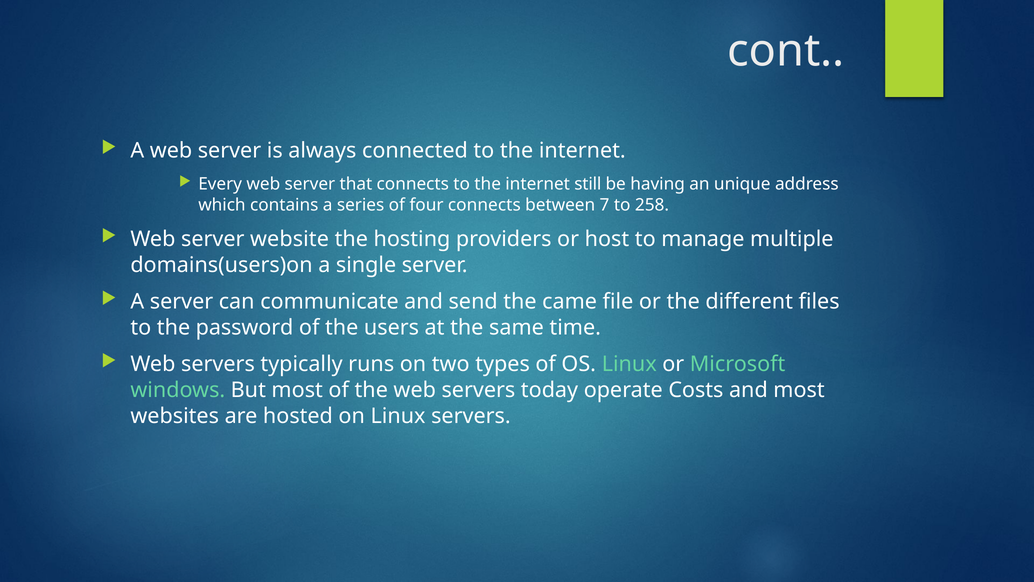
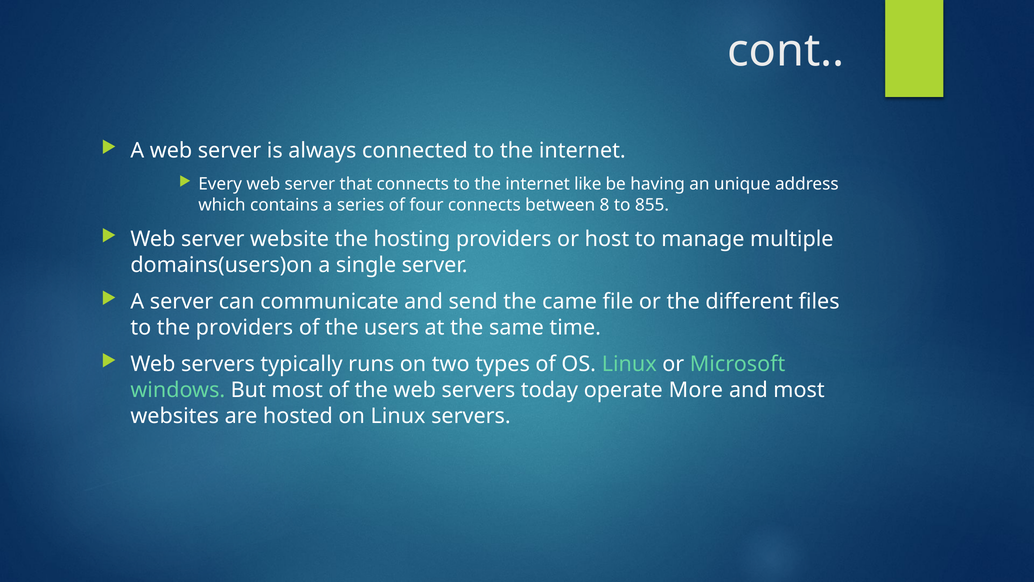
still: still -> like
7: 7 -> 8
258: 258 -> 855
the password: password -> providers
Costs: Costs -> More
